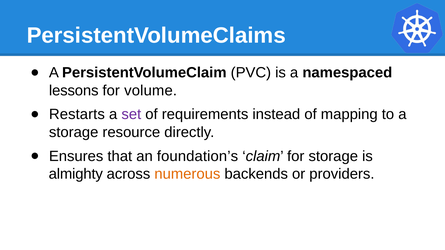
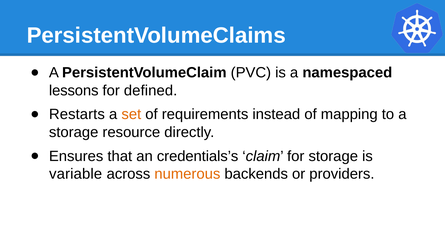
volume: volume -> defined
set colour: purple -> orange
foundation’s: foundation’s -> credentials’s
almighty: almighty -> variable
